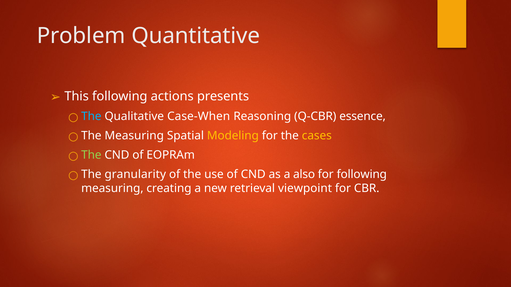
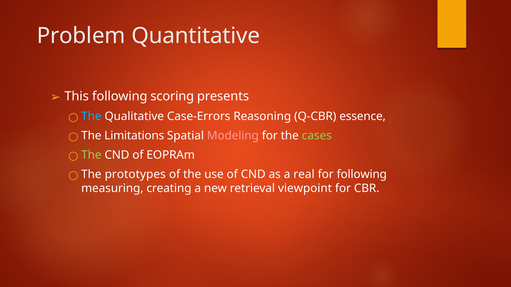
actions: actions -> scoring
Case-When: Case-When -> Case-Errors
The Measuring: Measuring -> Limitations
Modeling colour: yellow -> pink
cases colour: yellow -> light green
granularity: granularity -> prototypes
also: also -> real
